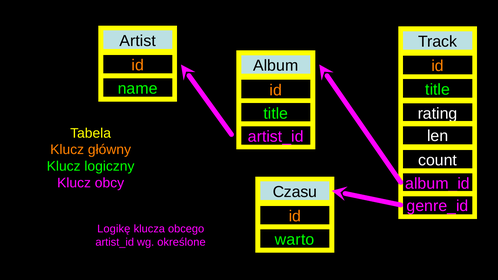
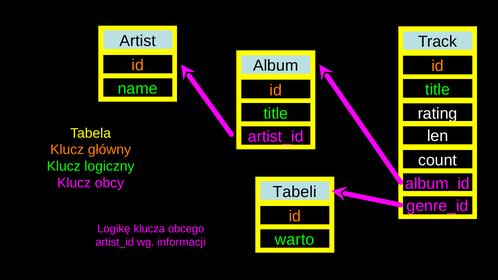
Czasu: Czasu -> Tabeli
określone: określone -> informacji
